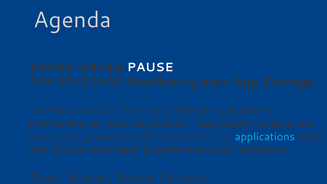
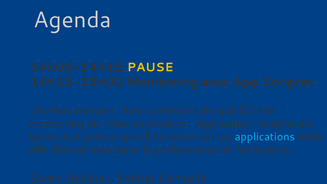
PAUSE colour: white -> yellow
Storage: Storage -> Scripter
receuillies: receuillies -> sentiment
